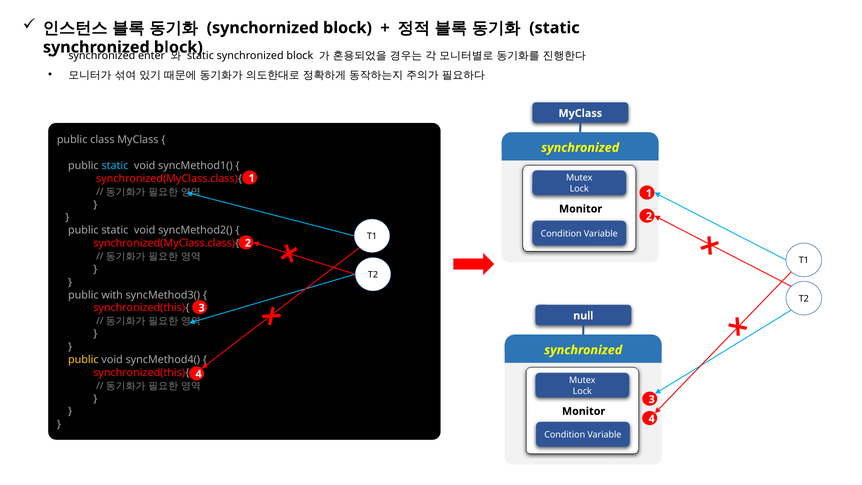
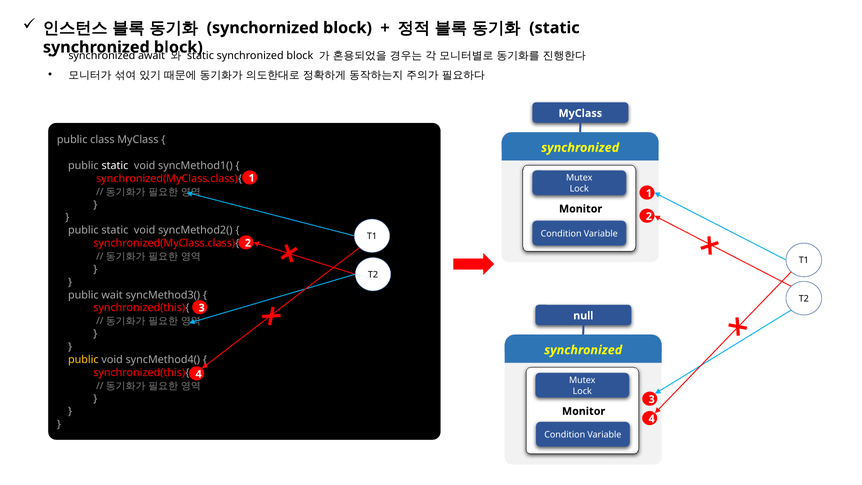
enter: enter -> await
static at (115, 166) colour: light blue -> white
with: with -> wait
